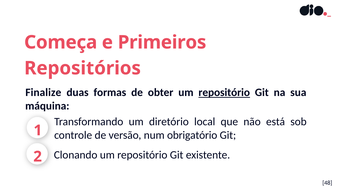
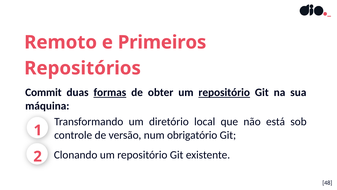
Começa: Começa -> Remoto
Finalize: Finalize -> Commit
formas underline: none -> present
